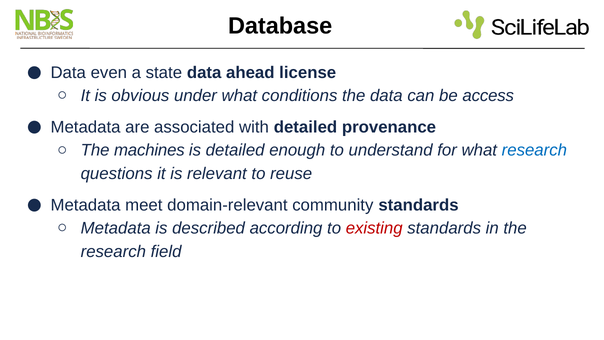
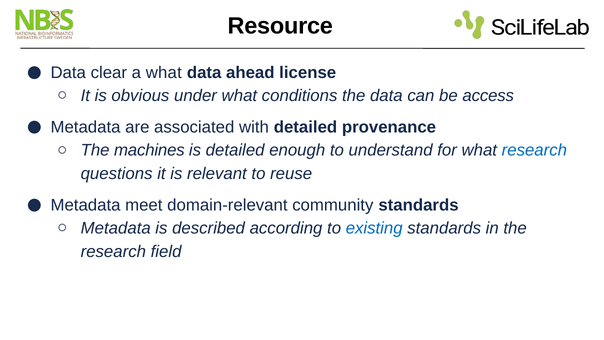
Database: Database -> Resource
even: even -> clear
a state: state -> what
existing colour: red -> blue
